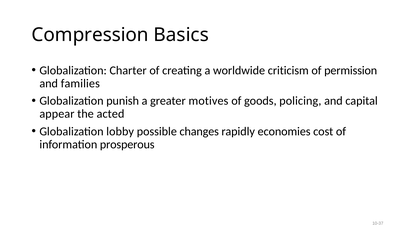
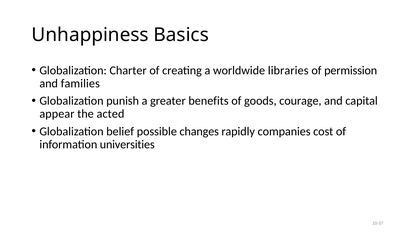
Compression: Compression -> Unhappiness
criticism: criticism -> libraries
motives: motives -> benefits
policing: policing -> courage
lobby: lobby -> belief
economies: economies -> companies
prosperous: prosperous -> universities
